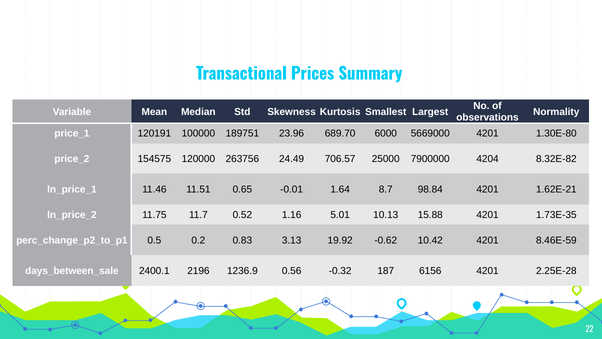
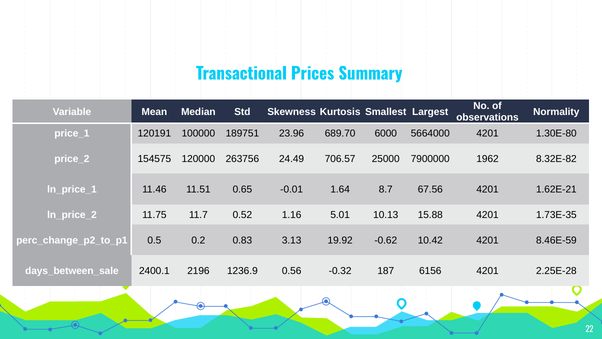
5669000: 5669000 -> 5664000
4204: 4204 -> 1962
98.84: 98.84 -> 67.56
